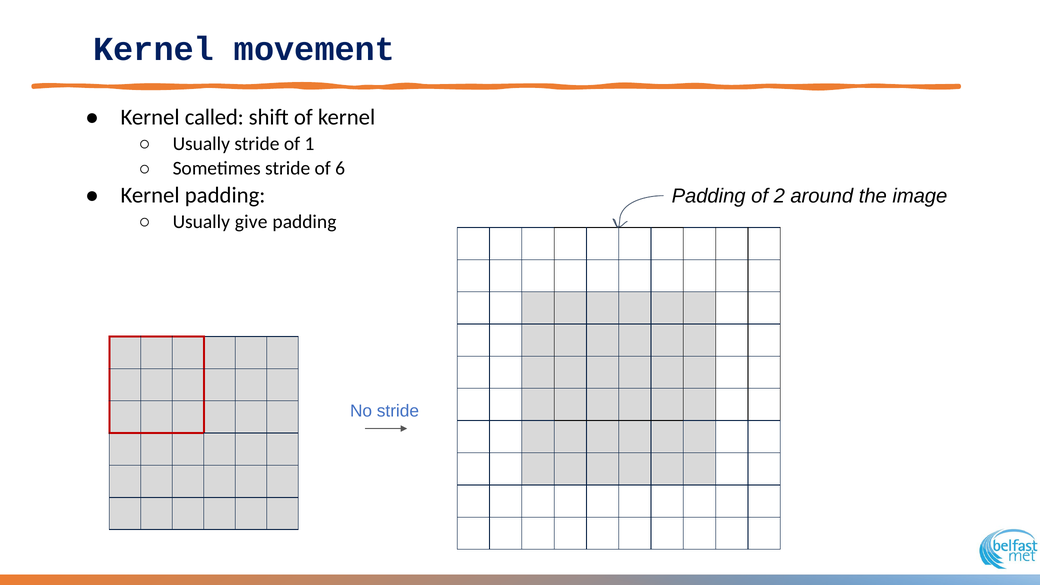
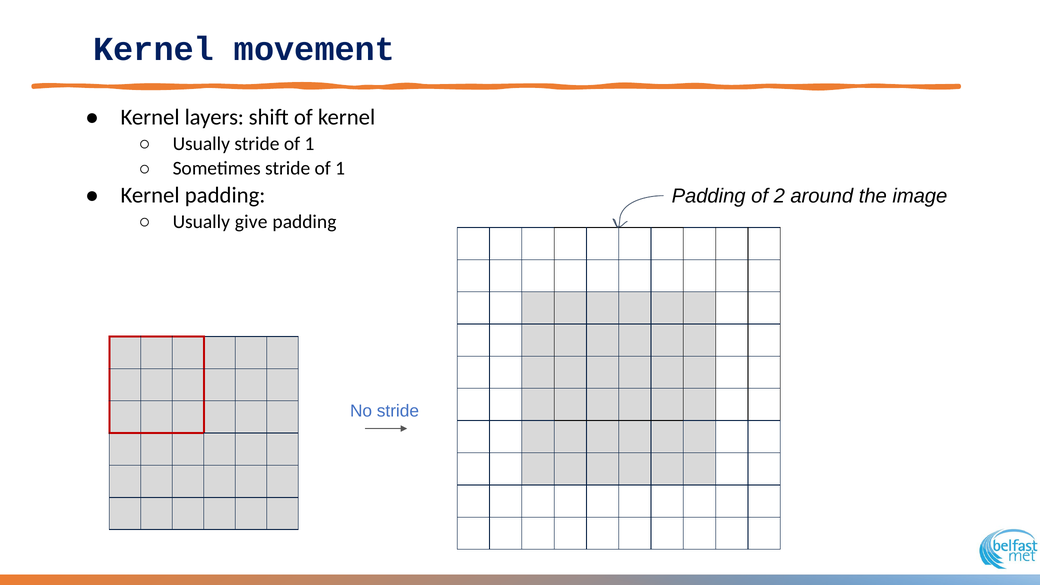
called: called -> layers
Sometimes stride of 6: 6 -> 1
